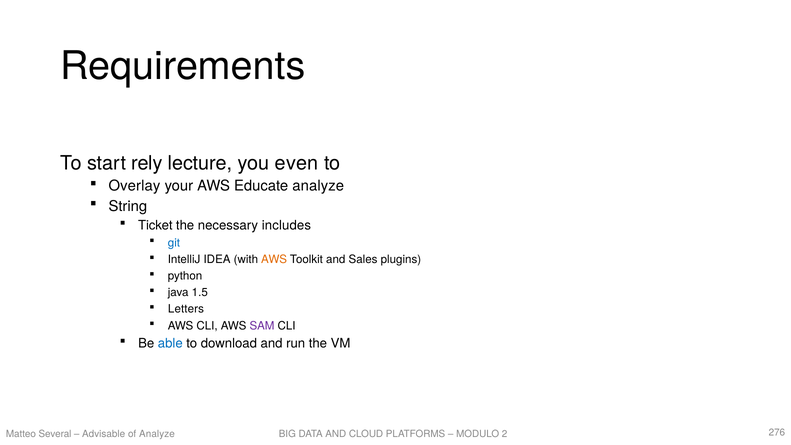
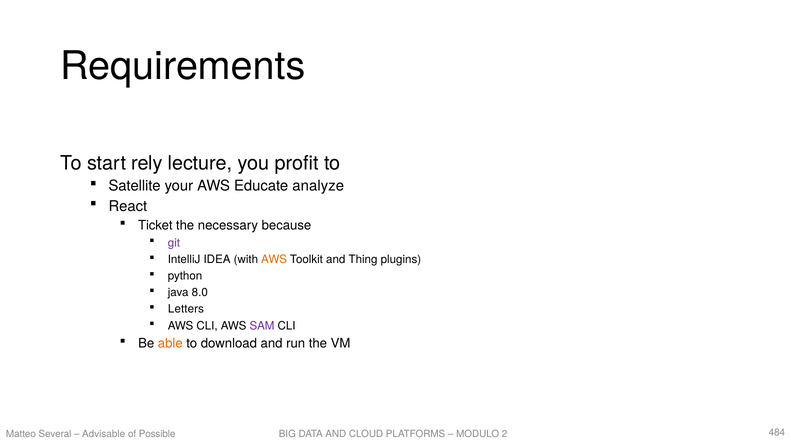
even: even -> profit
Overlay: Overlay -> Satellite
String: String -> React
includes: includes -> because
git colour: blue -> purple
Sales: Sales -> Thing
1.5: 1.5 -> 8.0
able colour: blue -> orange
of Analyze: Analyze -> Possible
276: 276 -> 484
